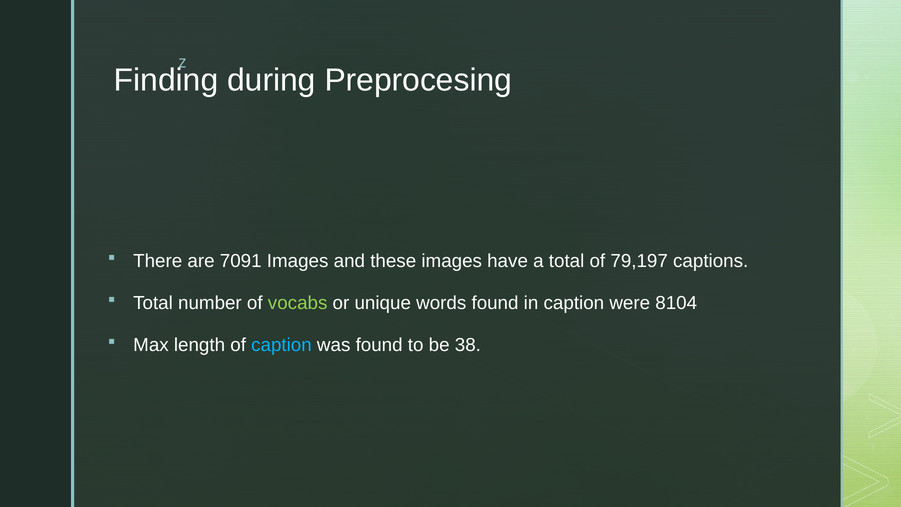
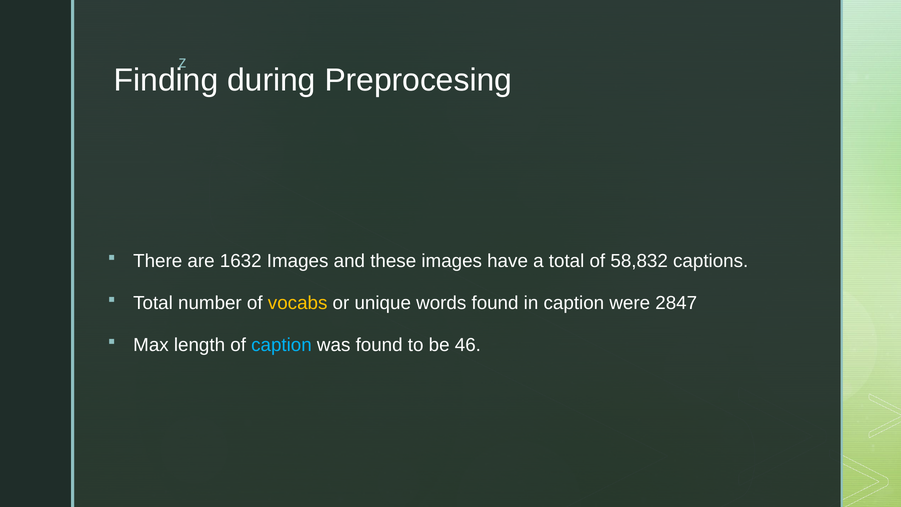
7091: 7091 -> 1632
79,197: 79,197 -> 58,832
vocabs colour: light green -> yellow
8104: 8104 -> 2847
38: 38 -> 46
